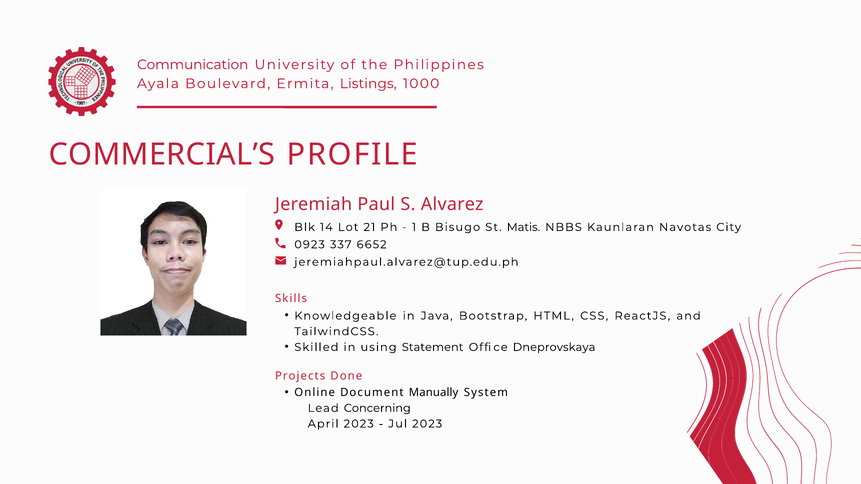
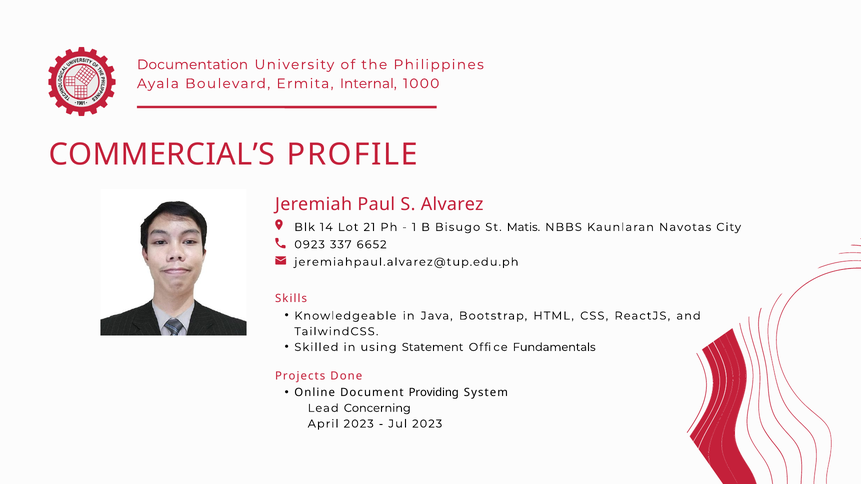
Communication: Communication -> Documentation
Listings: Listings -> Internal
Dneprovskaya: Dneprovskaya -> Fundamentals
Manually: Manually -> Providing
